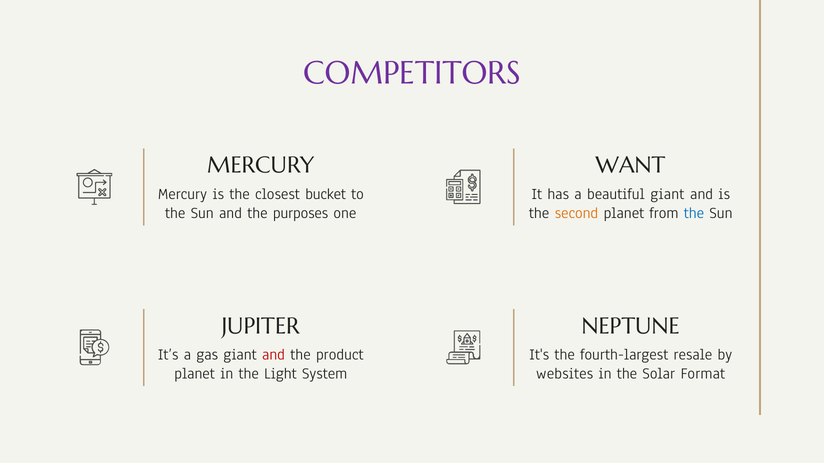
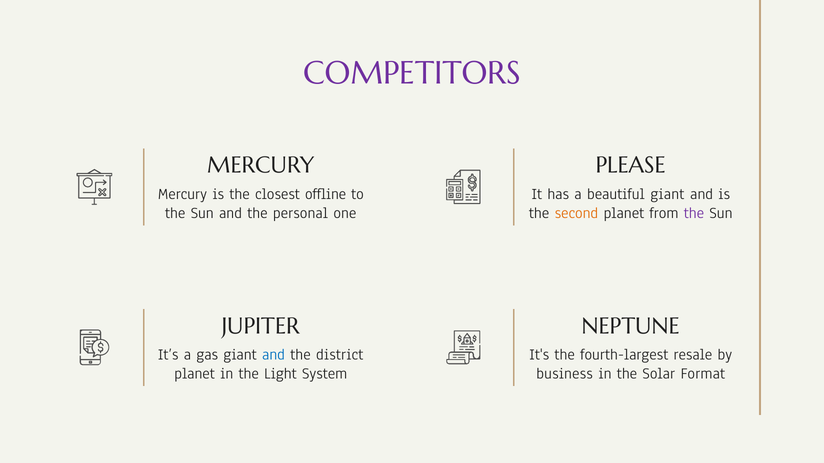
WANT: WANT -> PLEASE
bucket: bucket -> offline
purposes: purposes -> personal
the at (694, 213) colour: blue -> purple
and at (274, 355) colour: red -> blue
product: product -> district
websites: websites -> business
